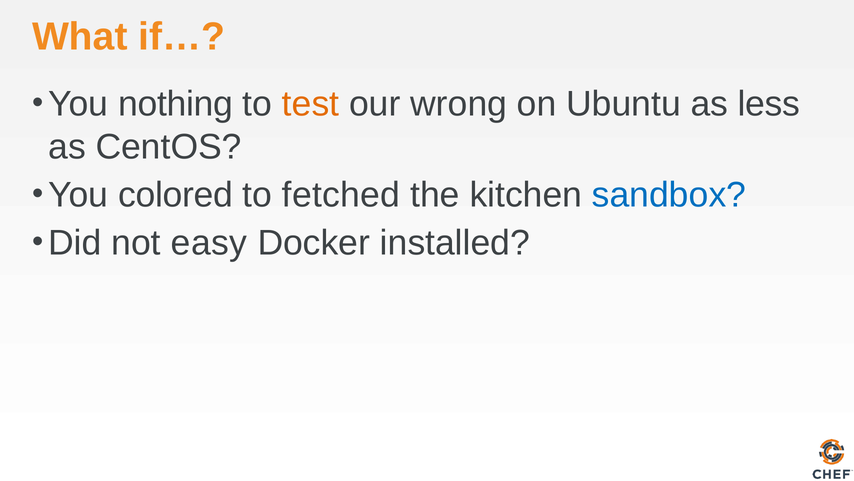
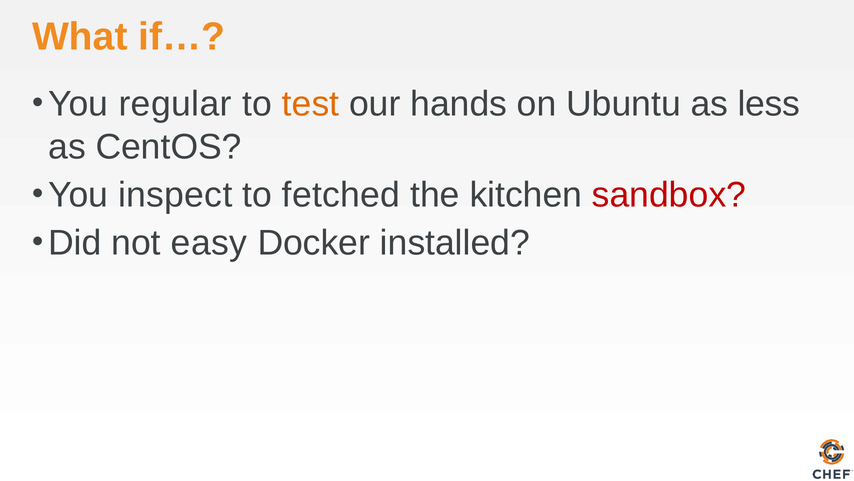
nothing: nothing -> regular
wrong: wrong -> hands
colored: colored -> inspect
sandbox colour: blue -> red
